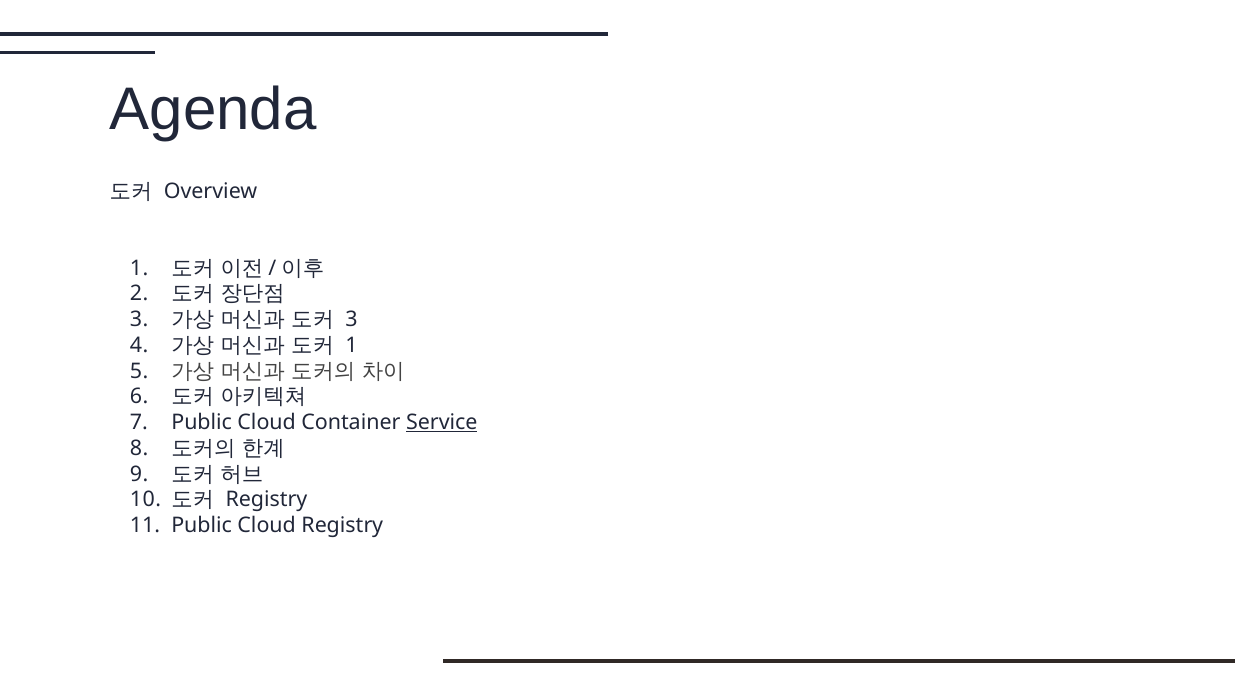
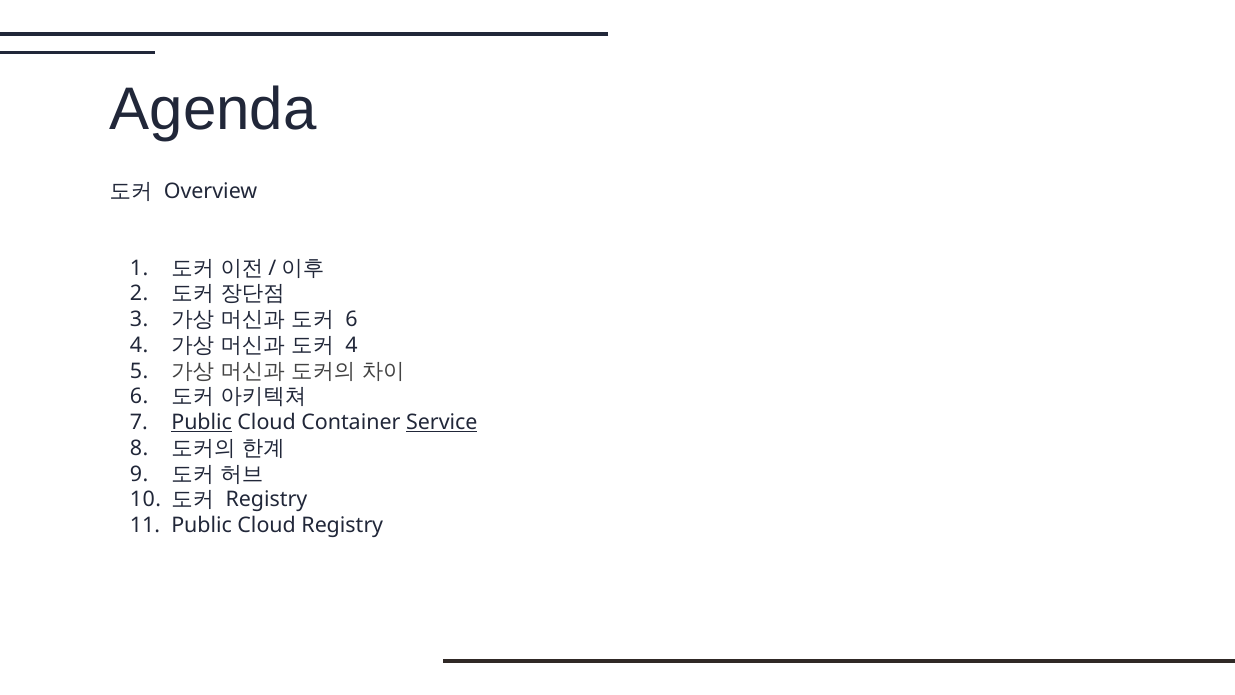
3 at (352, 320): 3 -> 6
1 at (352, 345): 1 -> 4
Public at (202, 422) underline: none -> present
